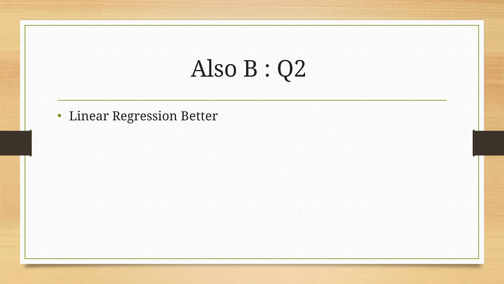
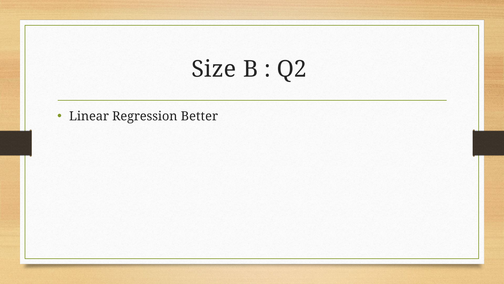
Also: Also -> Size
